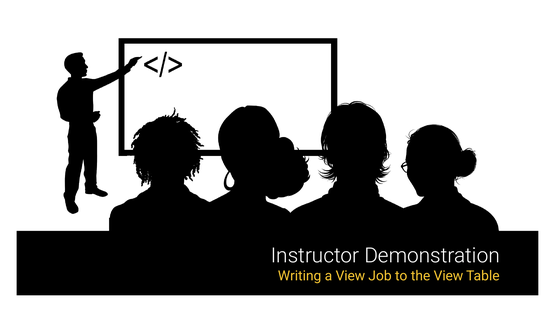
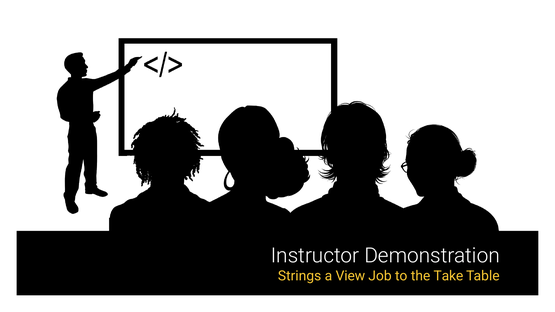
Writing: Writing -> Strings
the View: View -> Take
